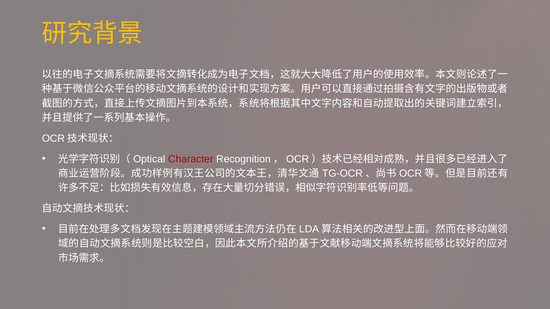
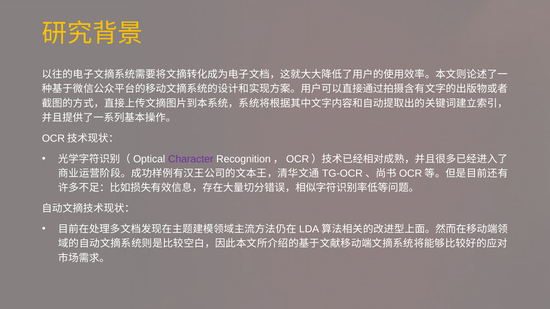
Character colour: red -> purple
